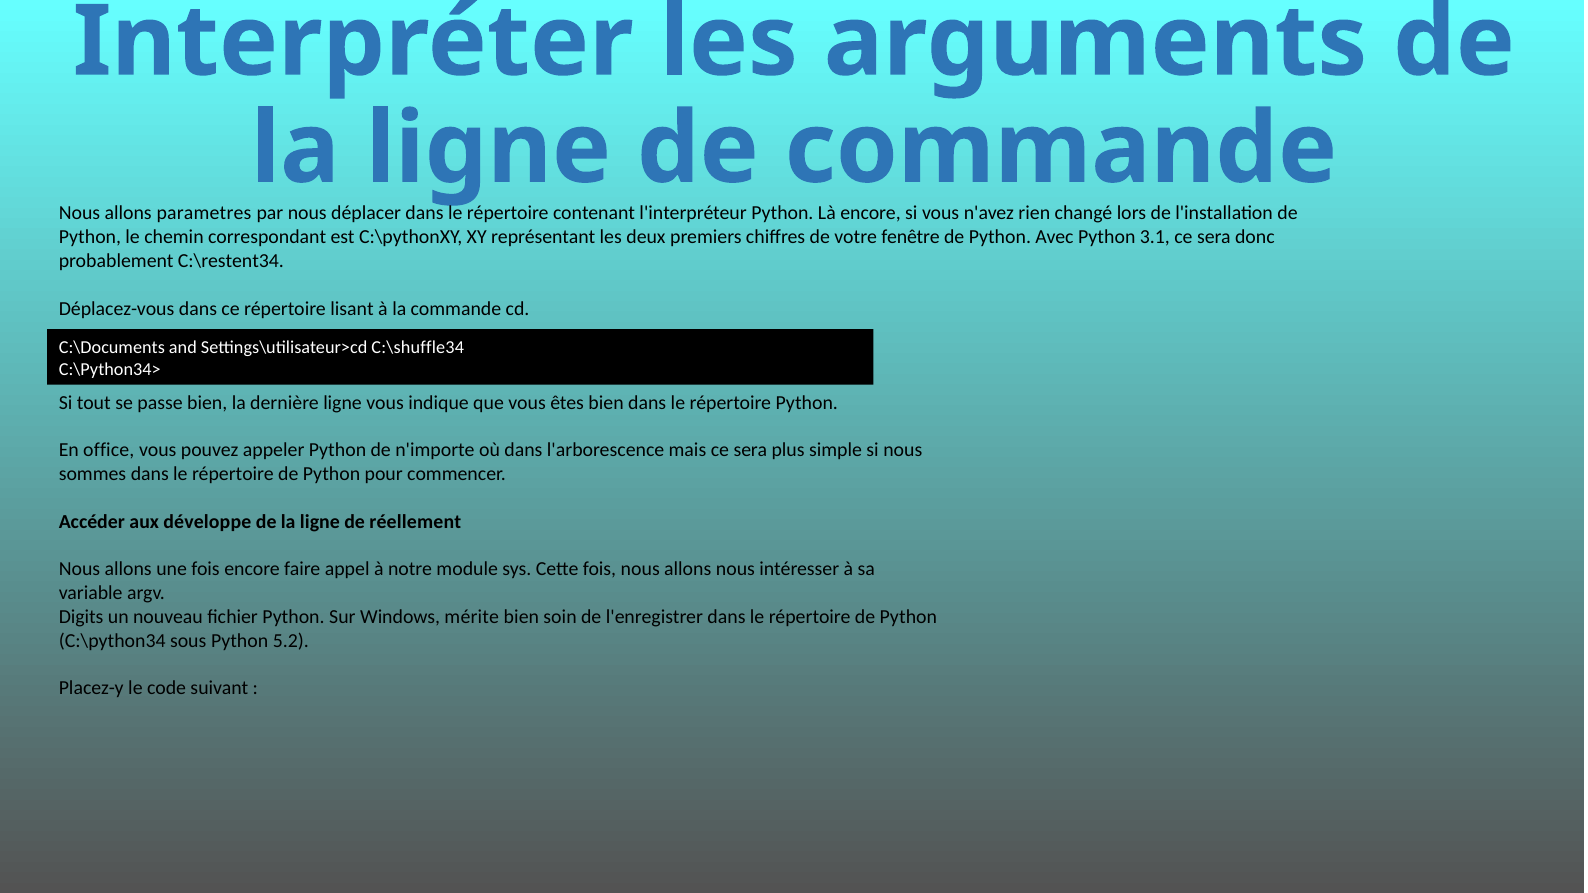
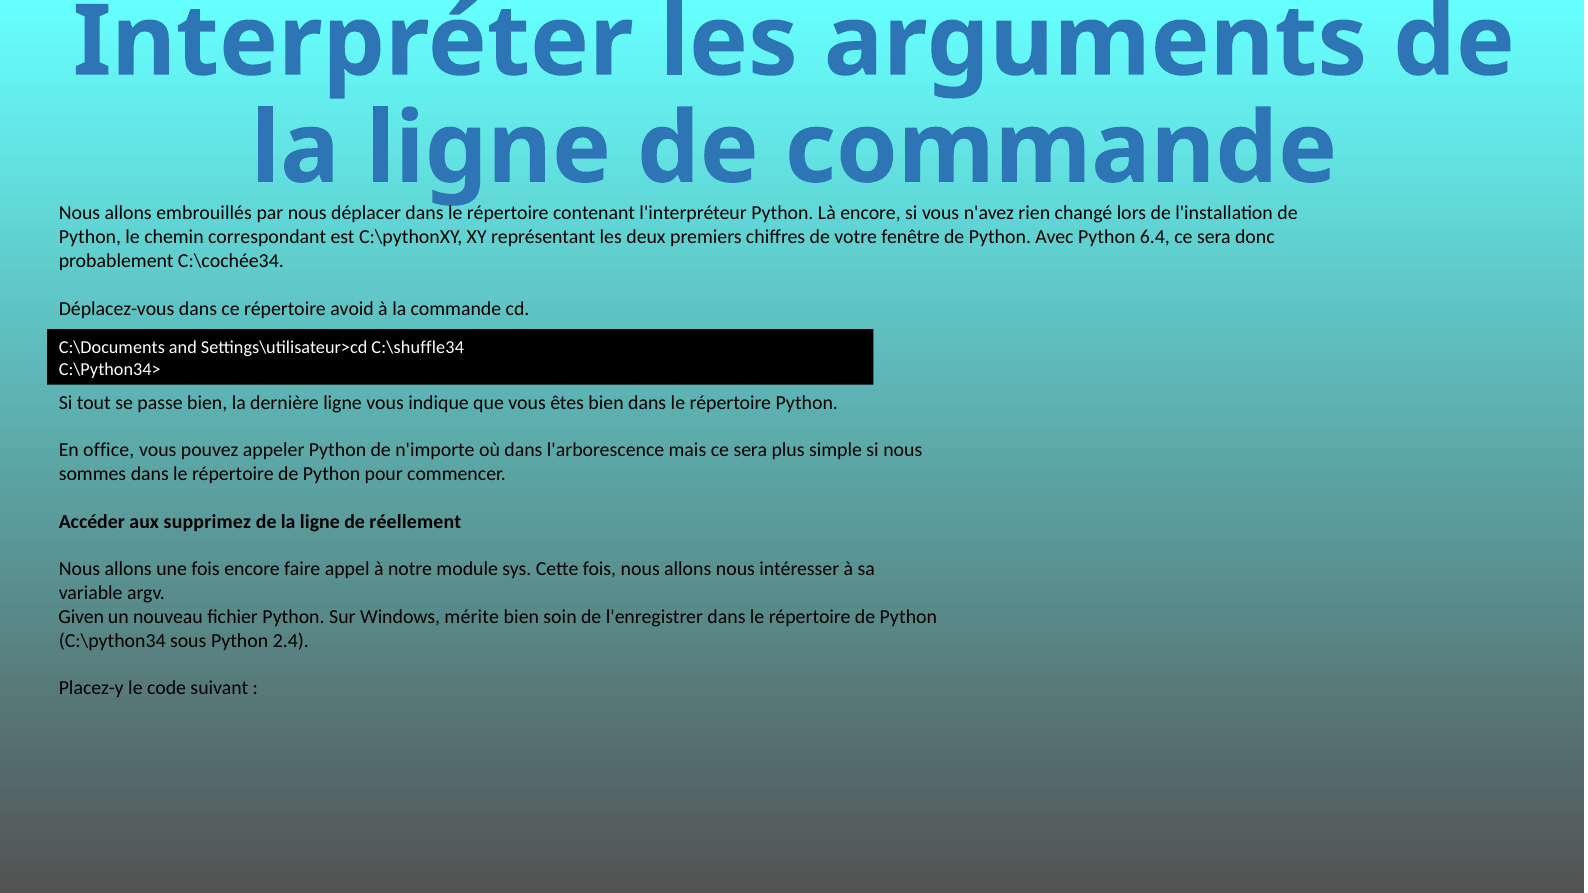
parametres: parametres -> embrouillés
3.1: 3.1 -> 6.4
C:\restent34: C:\restent34 -> C:\cochée34
lisant: lisant -> avoid
développe: développe -> supprimez
Digits: Digits -> Given
5.2: 5.2 -> 2.4
